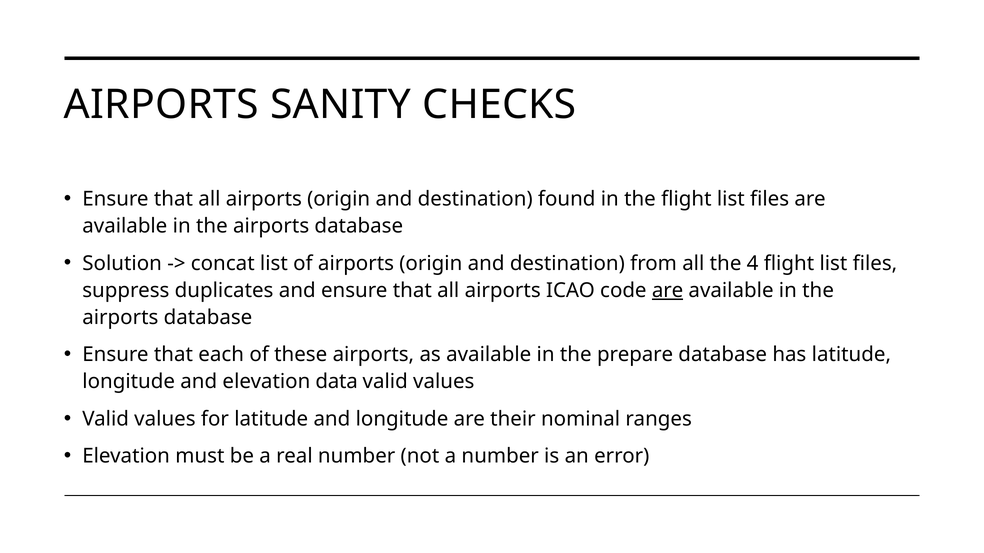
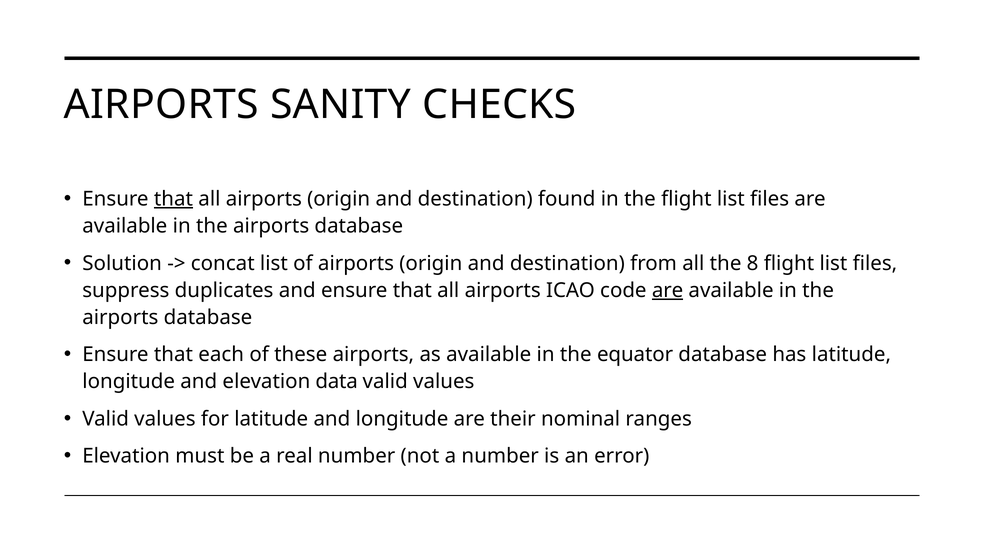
that at (173, 199) underline: none -> present
4: 4 -> 8
prepare: prepare -> equator
